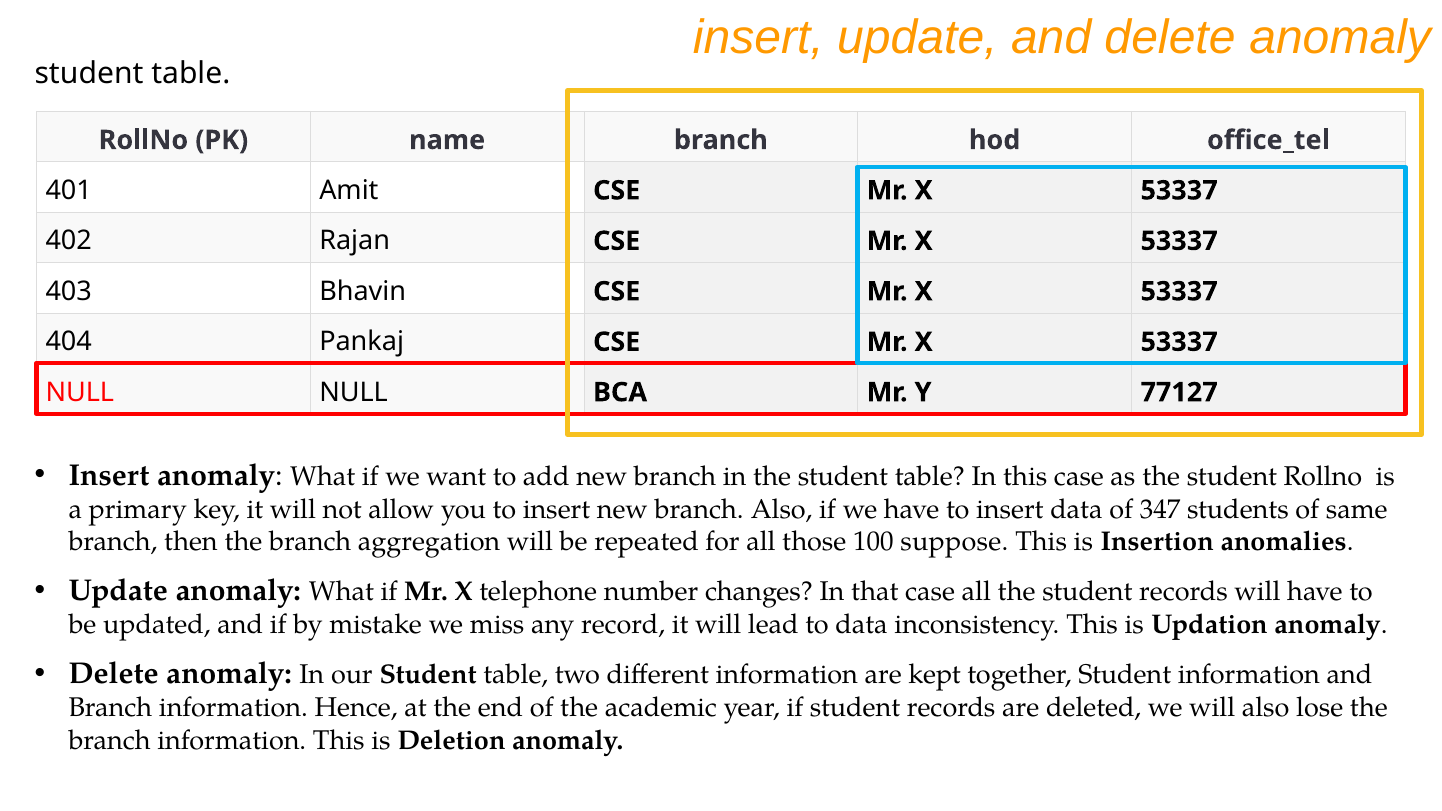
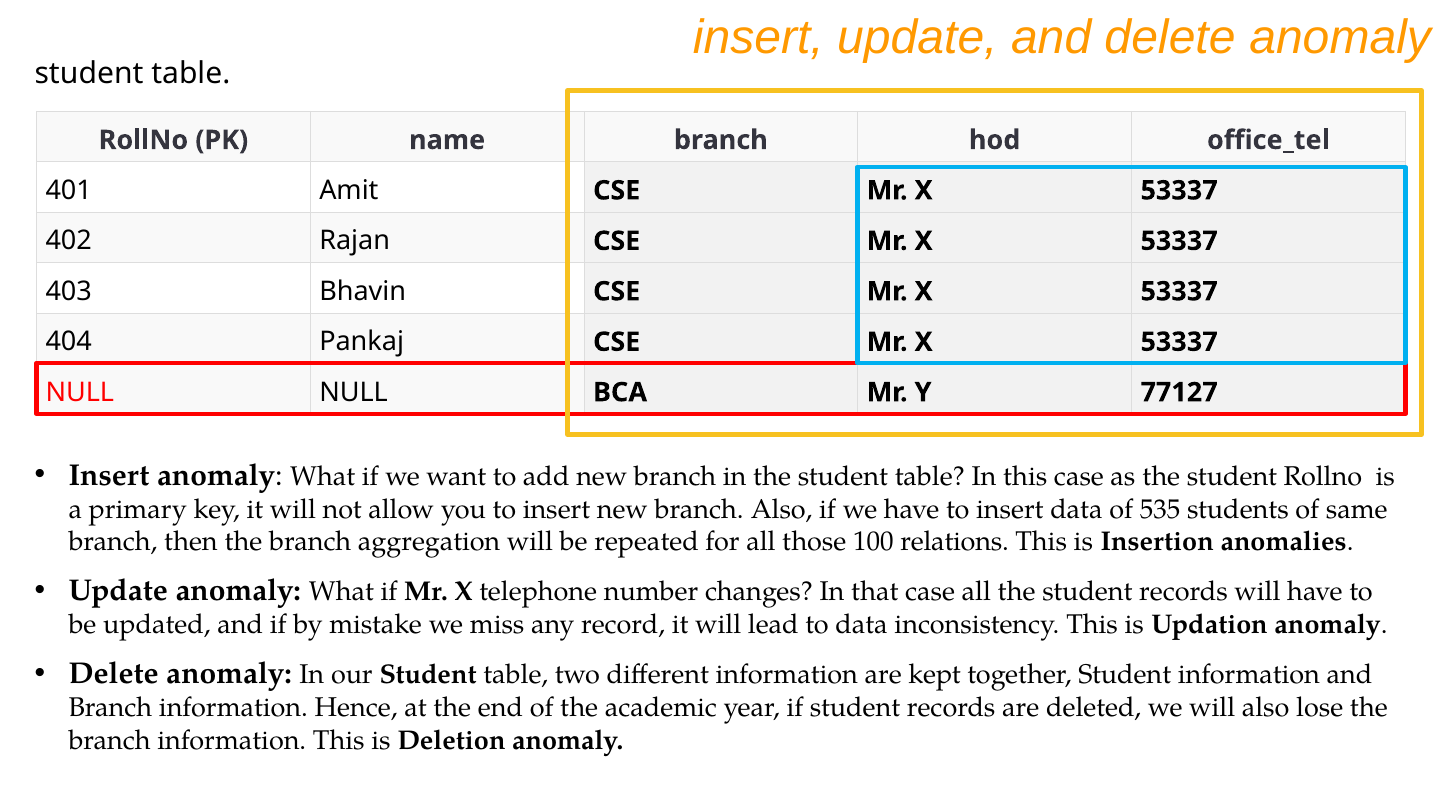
347: 347 -> 535
suppose: suppose -> relations
